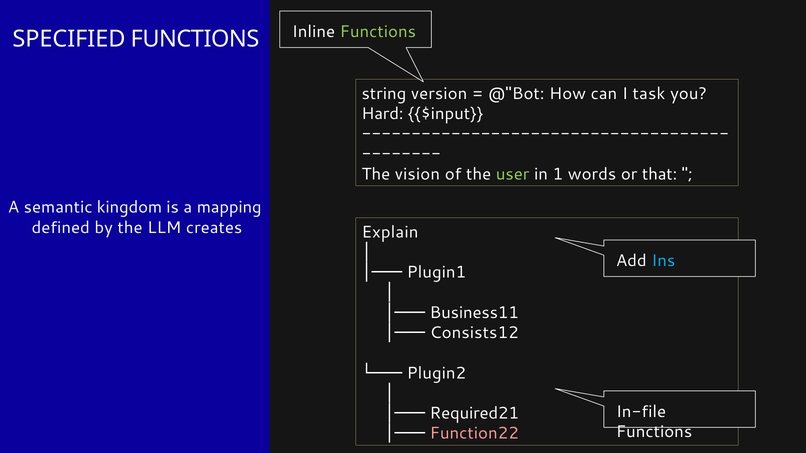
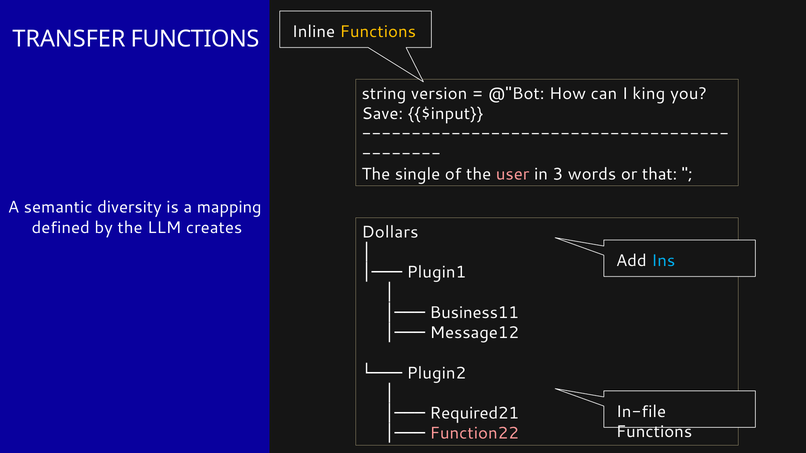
Functions at (378, 32) colour: light green -> yellow
SPECIFIED: SPECIFIED -> TRANSFER
task: task -> king
Hard: Hard -> Save
vision: vision -> single
user colour: light green -> pink
1: 1 -> 3
kingdom: kingdom -> diversity
Explain: Explain -> Dollars
Consists12: Consists12 -> Message12
